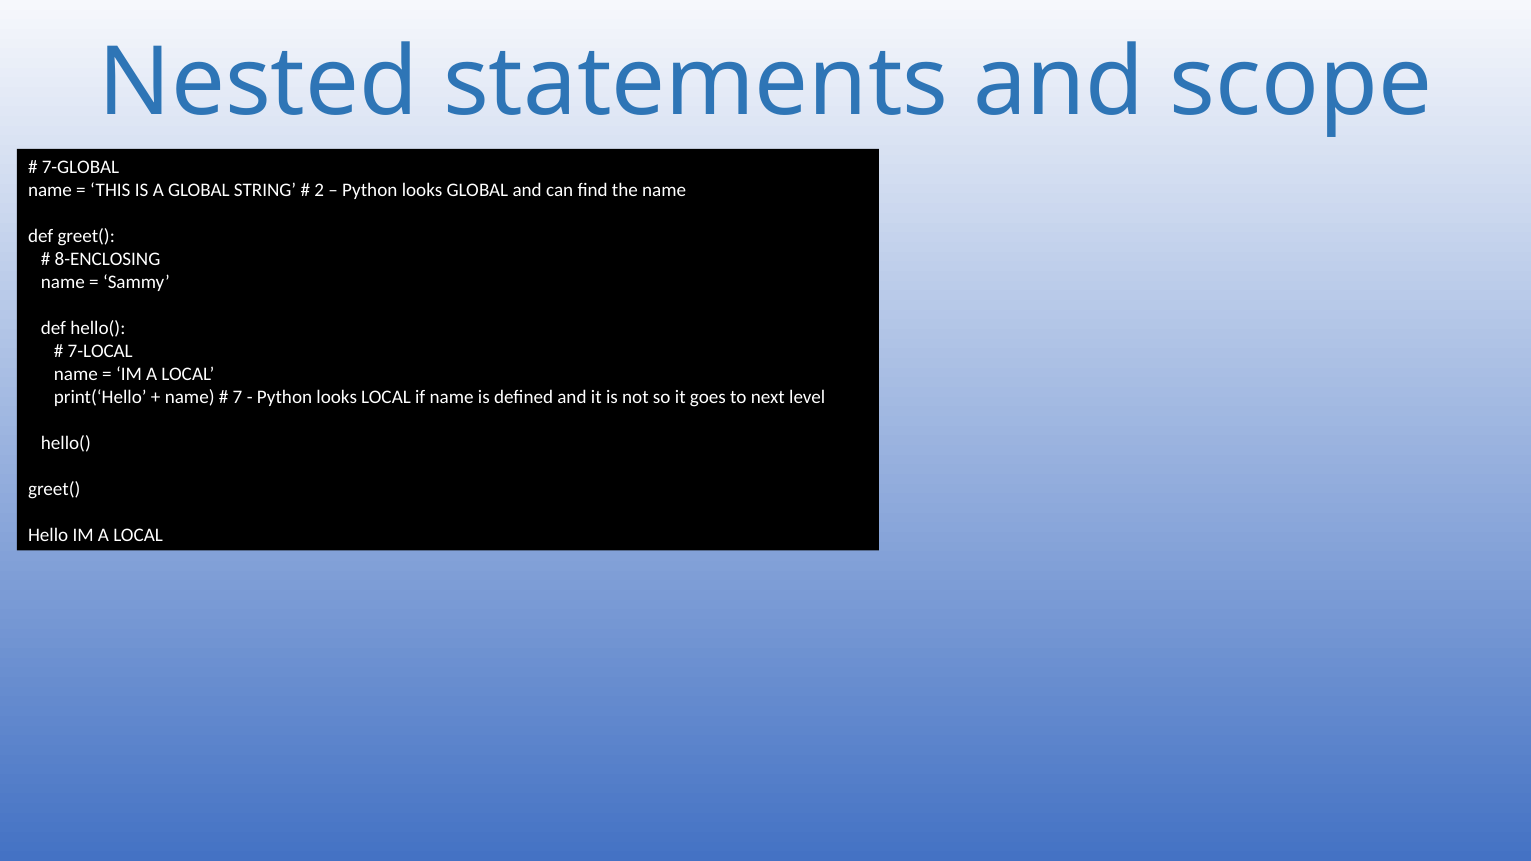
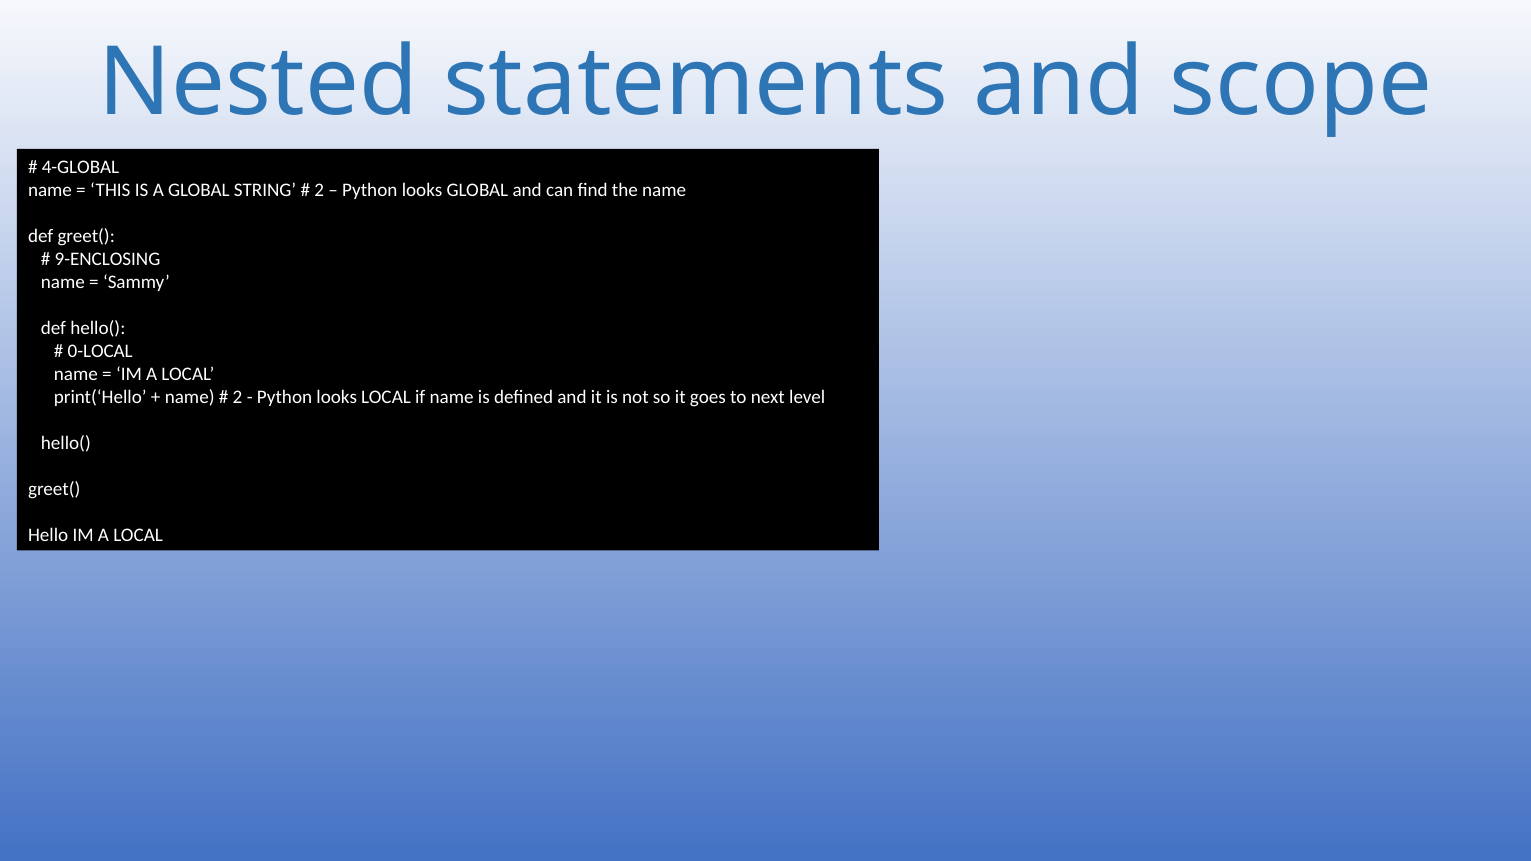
7-GLOBAL: 7-GLOBAL -> 4-GLOBAL
8-ENCLOSING: 8-ENCLOSING -> 9-ENCLOSING
7-LOCAL: 7-LOCAL -> 0-LOCAL
7 at (237, 397): 7 -> 2
